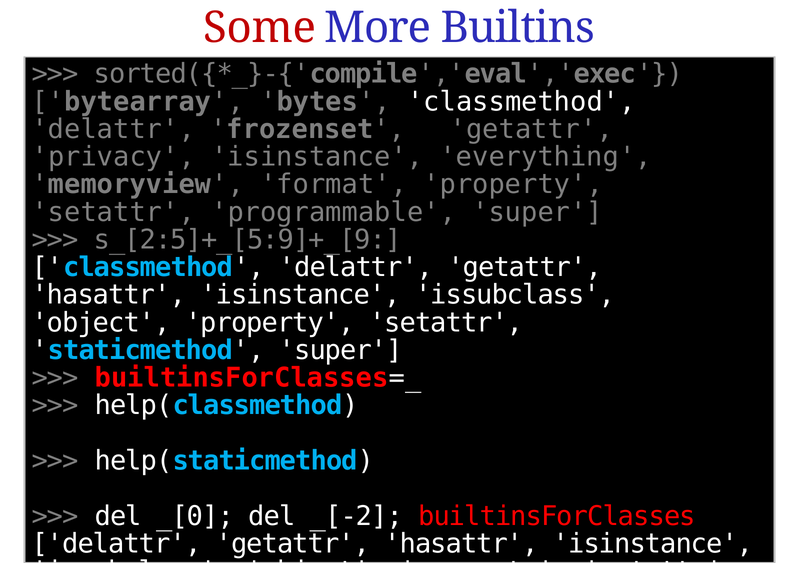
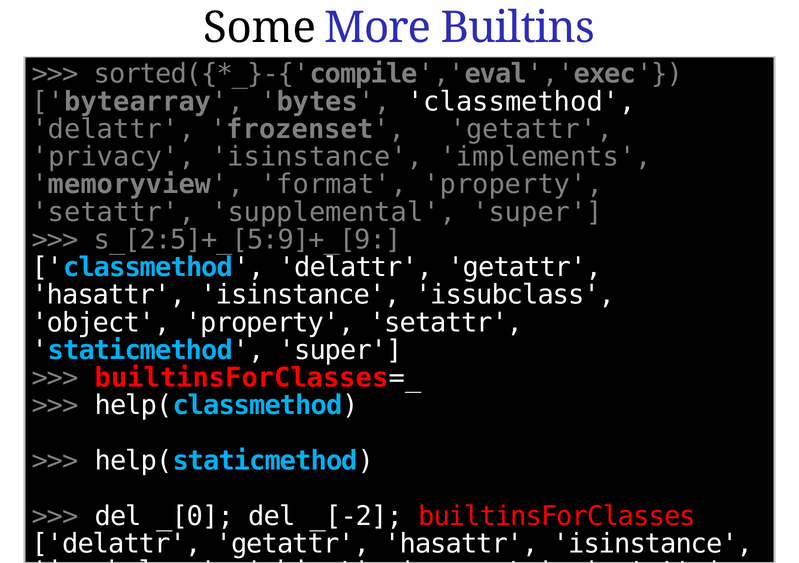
Some colour: red -> black
everything: everything -> implements
programmable: programmable -> supplemental
